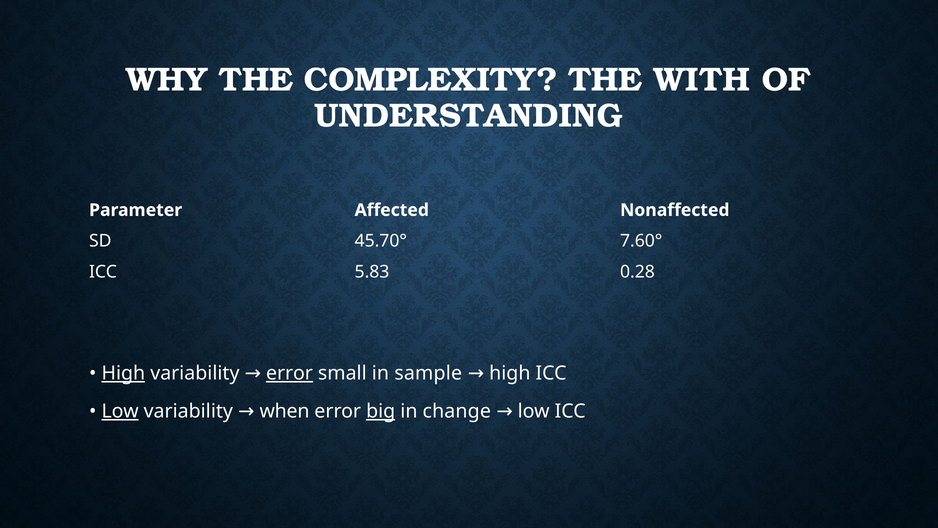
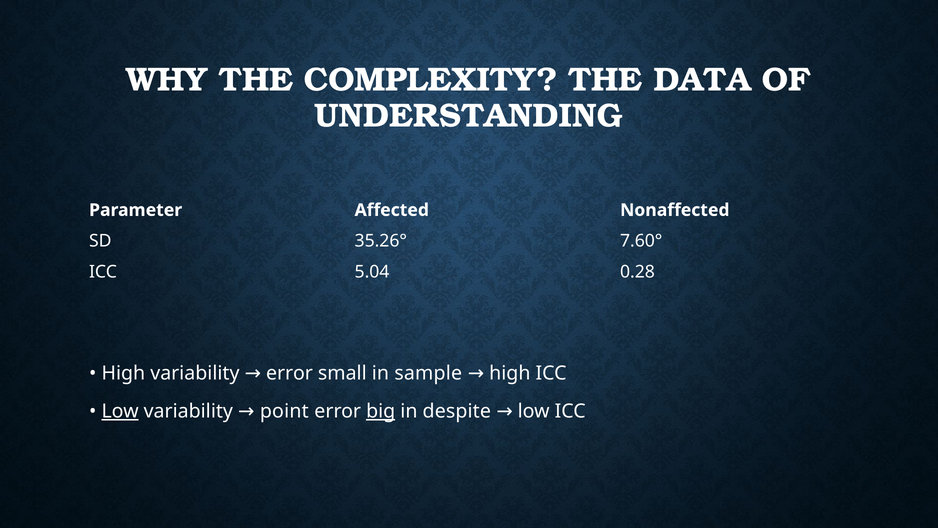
WITH: WITH -> DATA
45.70°: 45.70° -> 35.26°
5.83: 5.83 -> 5.04
High at (123, 373) underline: present -> none
error at (290, 373) underline: present -> none
when: when -> point
change: change -> despite
